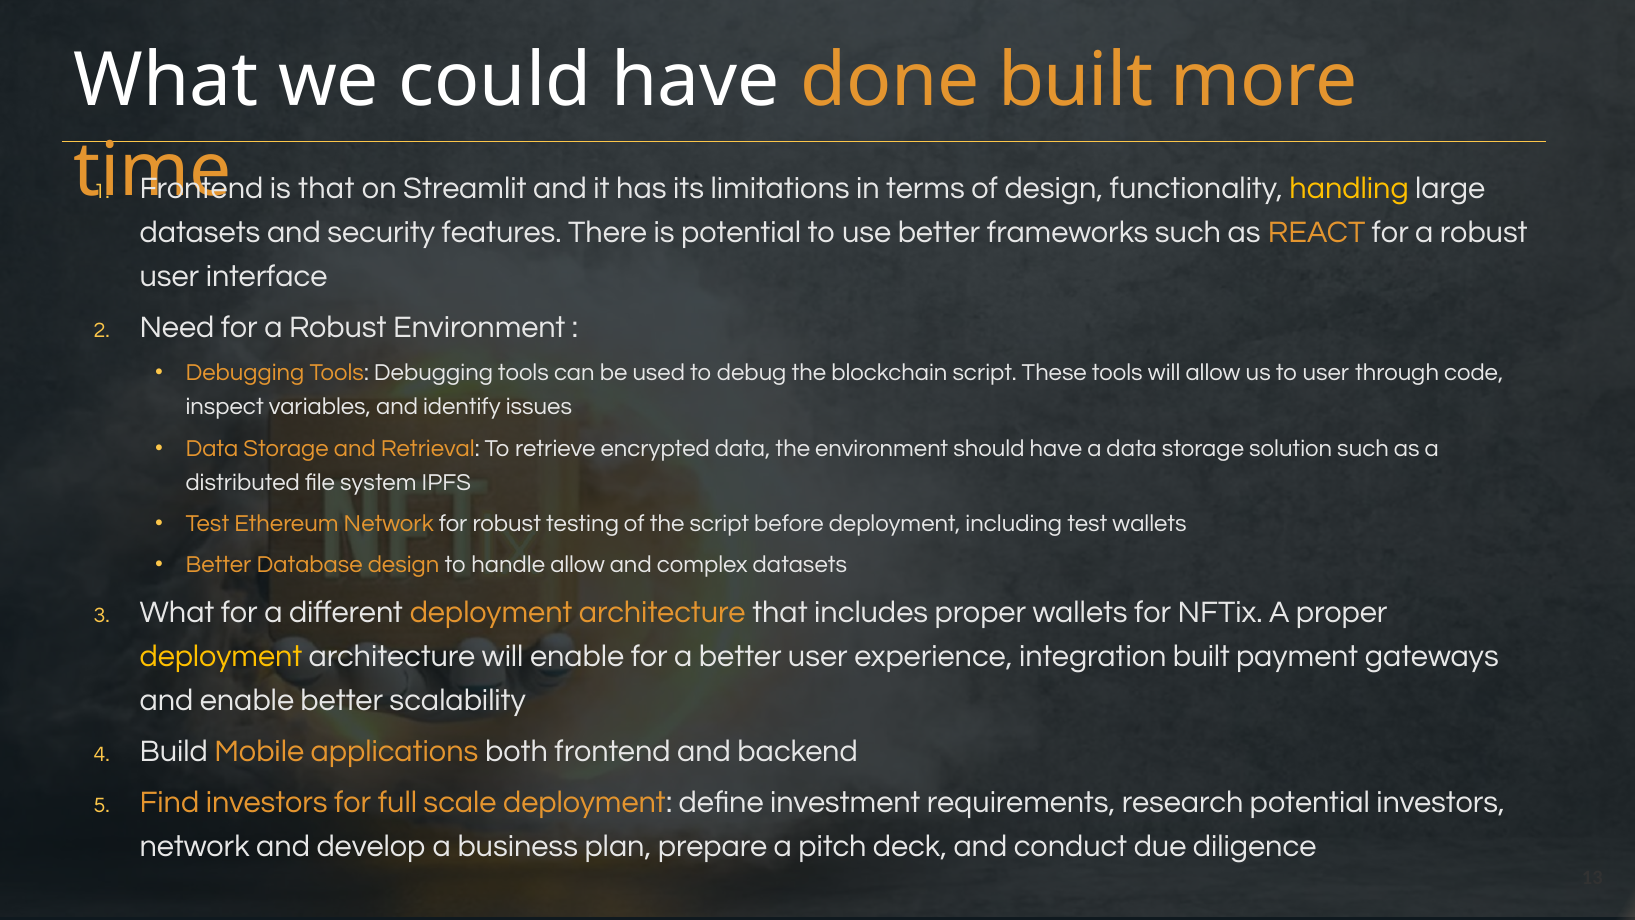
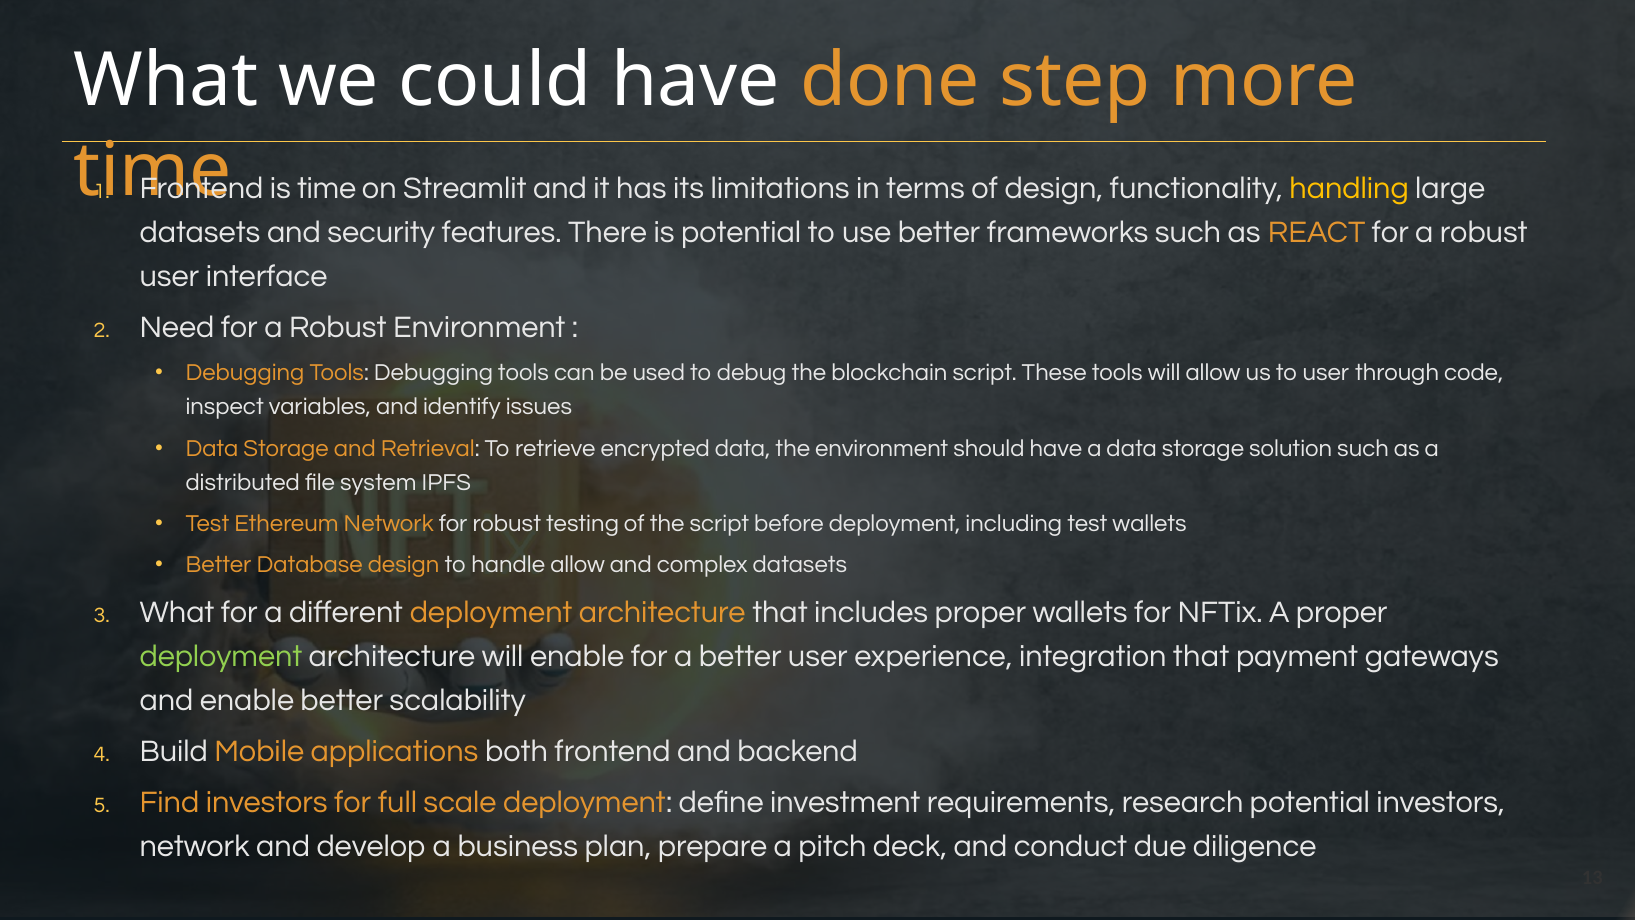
done built: built -> step
is that: that -> time
deployment at (221, 656) colour: yellow -> light green
integration built: built -> that
